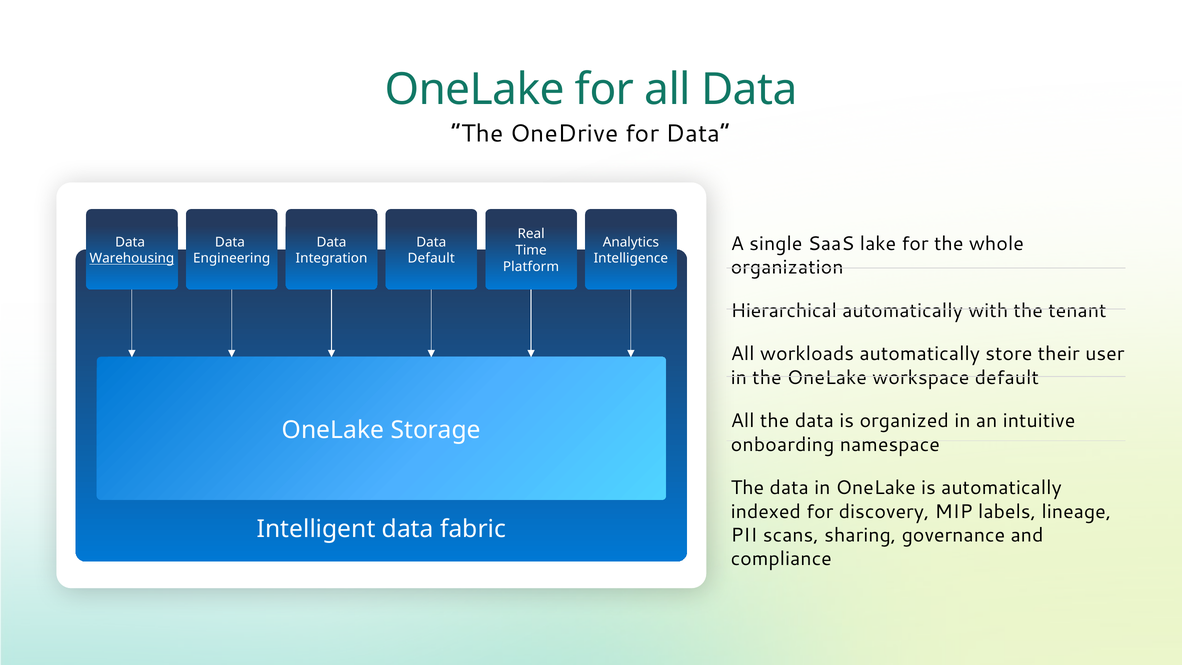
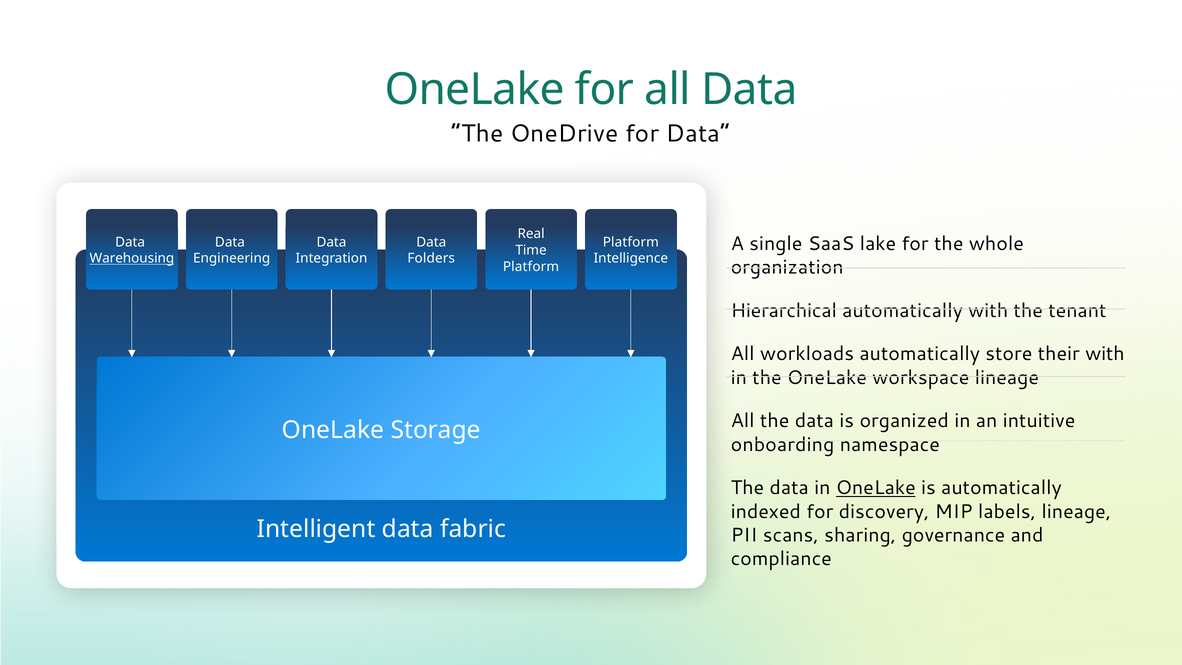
Analytics at (631, 242): Analytics -> Platform
Default at (431, 258): Default -> Folders
their user: user -> with
workspace default: default -> lineage
OneLake at (876, 488) underline: none -> present
